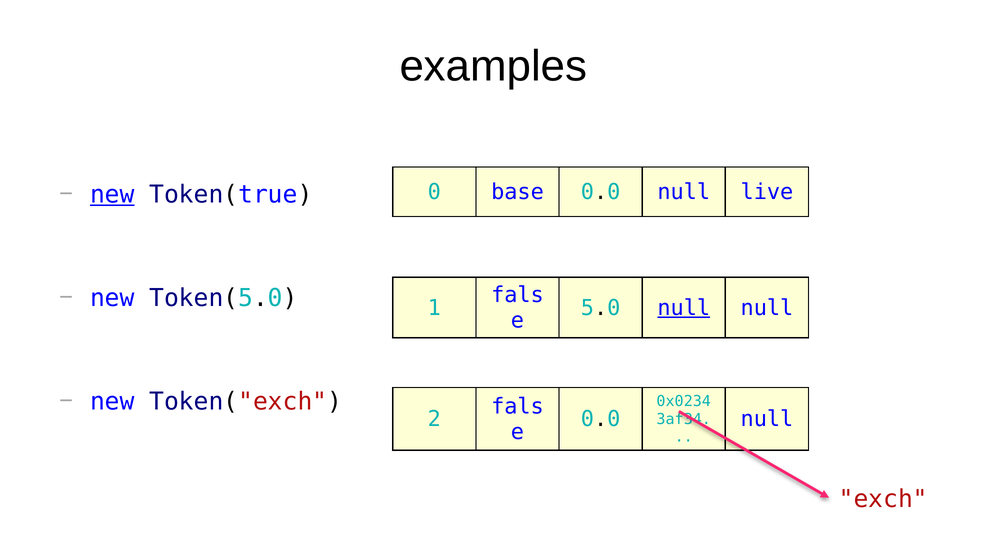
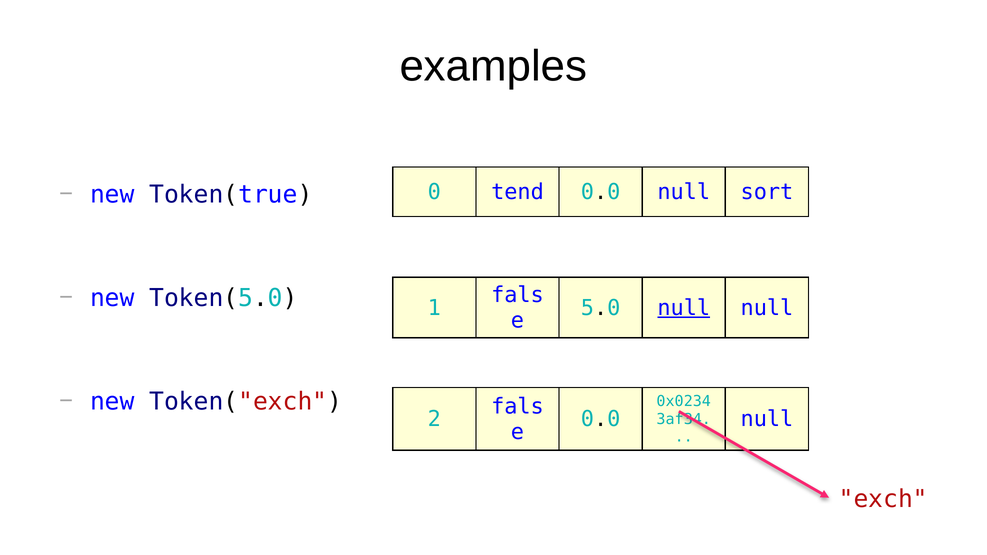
base: base -> tend
live: live -> sort
new at (112, 195) underline: present -> none
